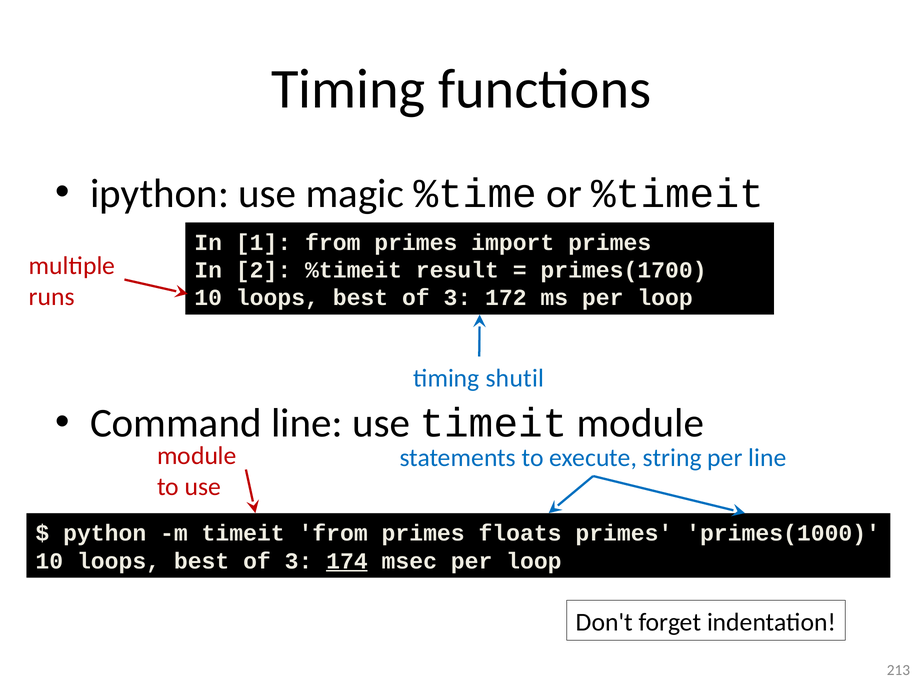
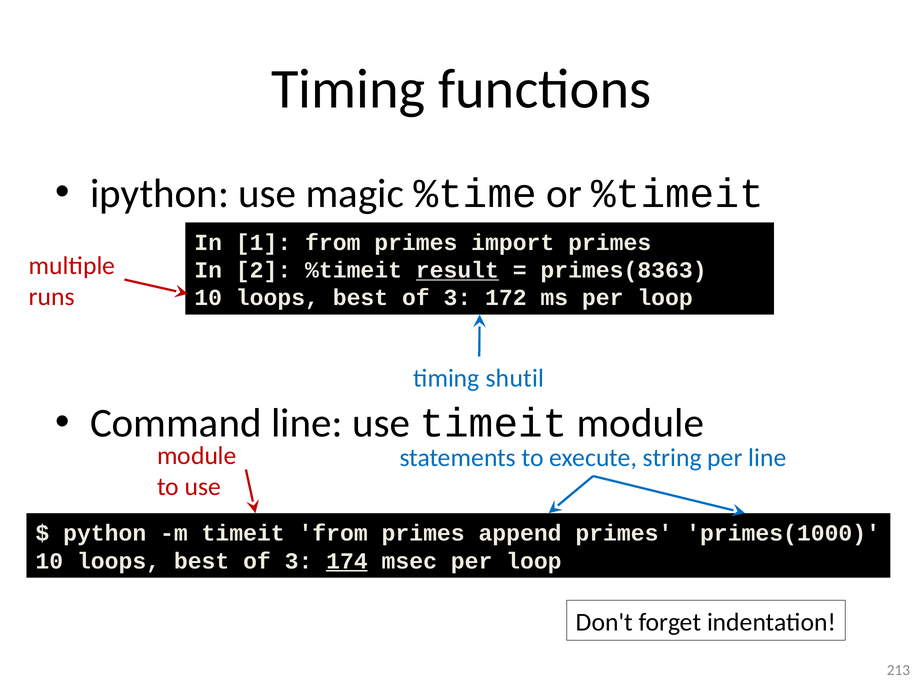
result underline: none -> present
primes(1700: primes(1700 -> primes(8363
floats: floats -> append
